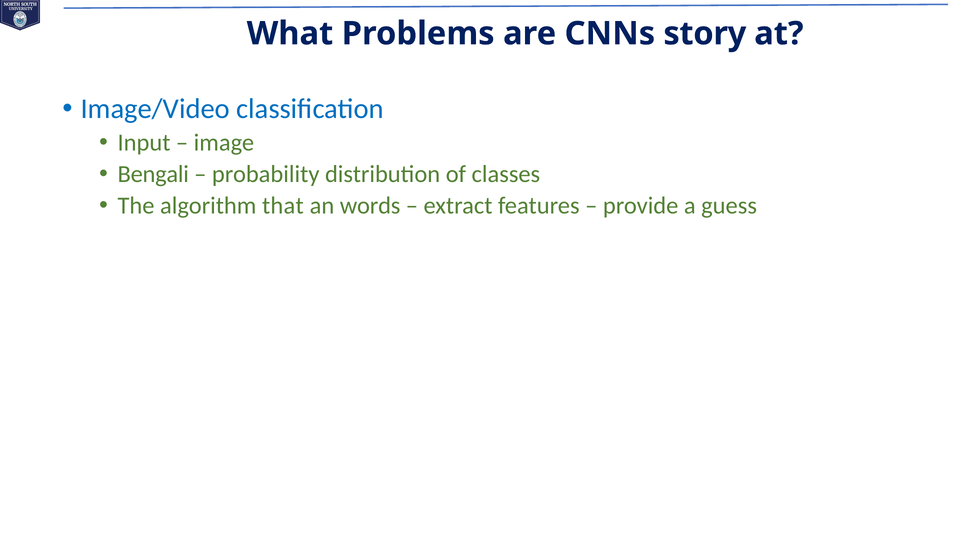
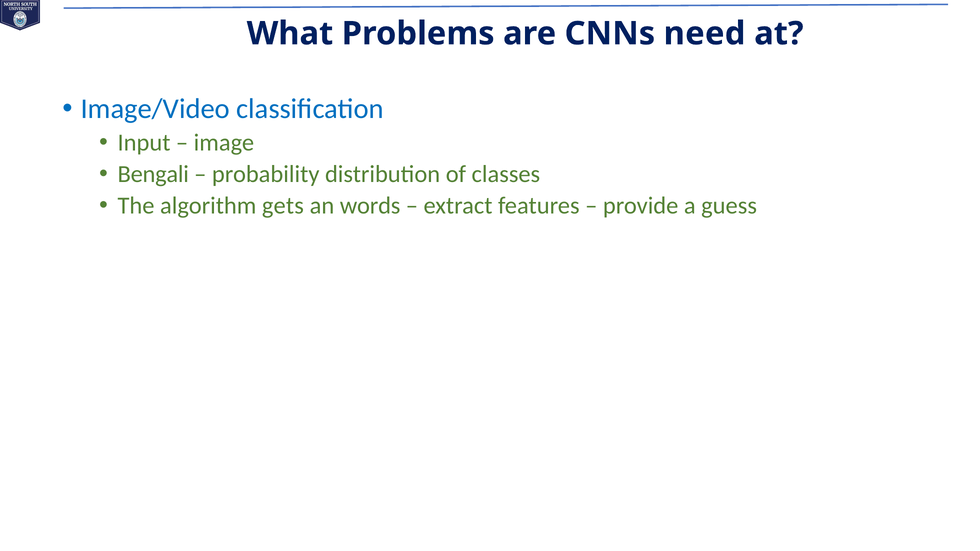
story: story -> need
that: that -> gets
